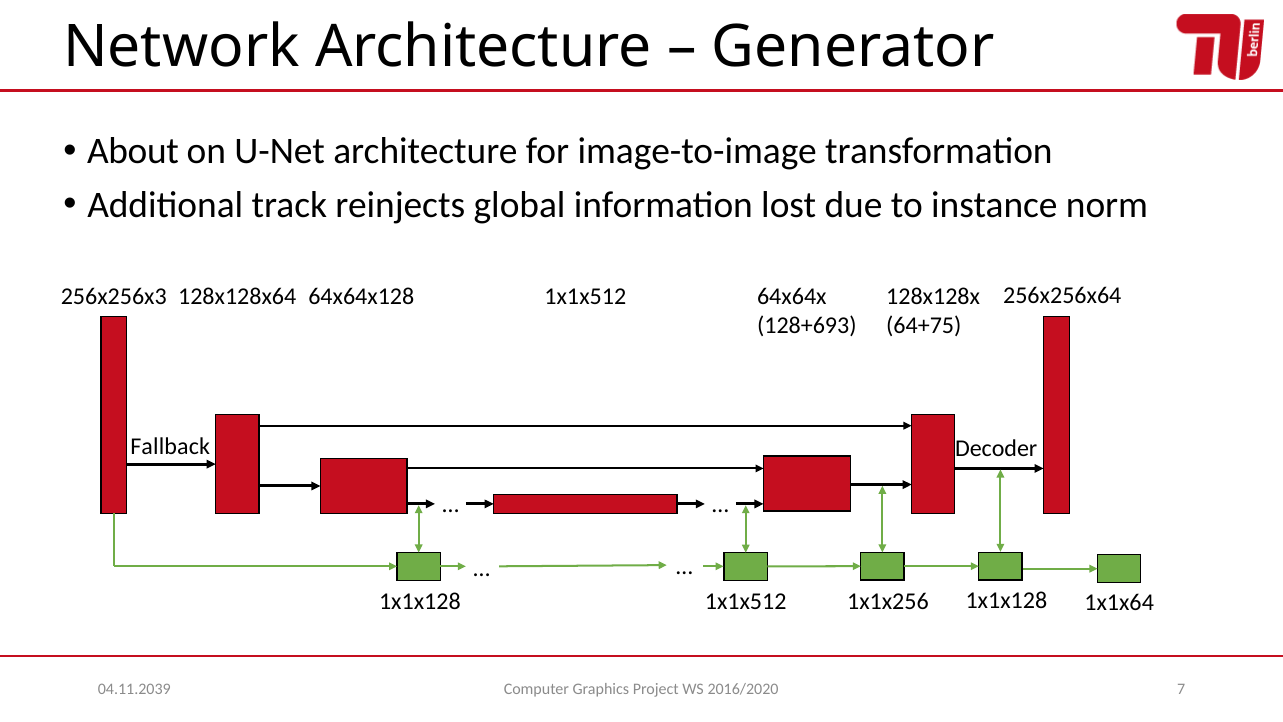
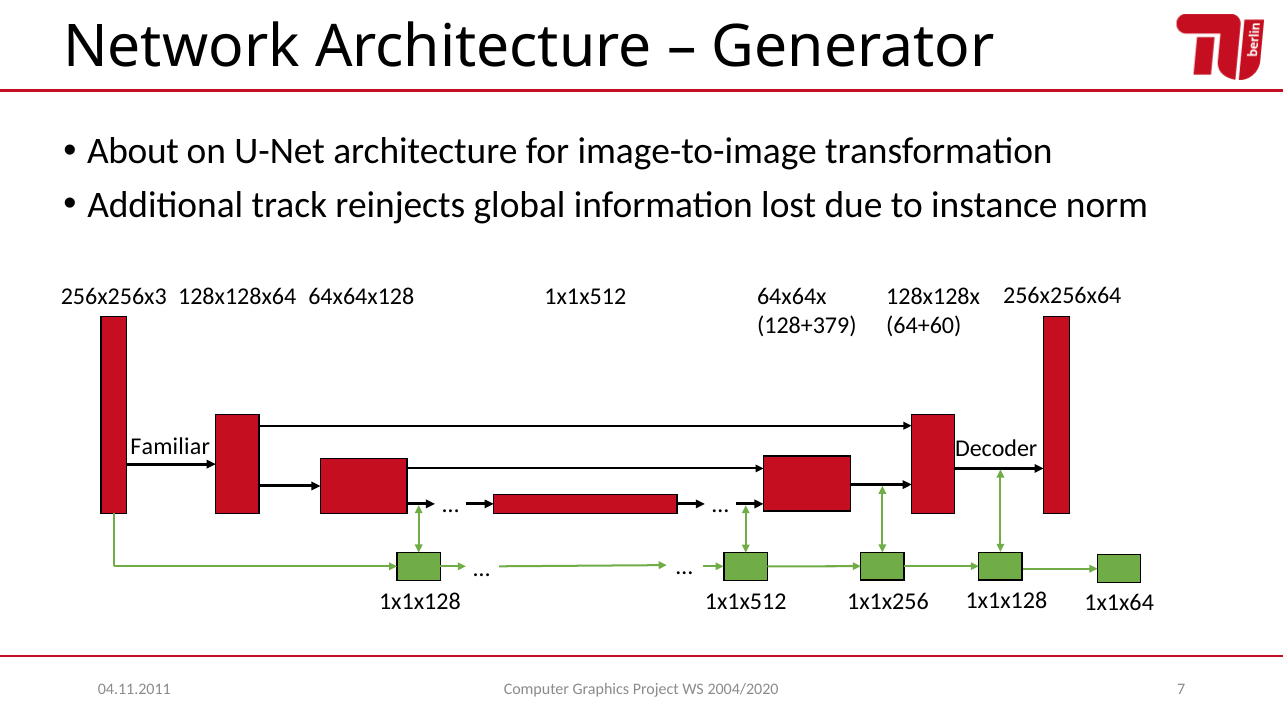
128+693: 128+693 -> 128+379
64+75: 64+75 -> 64+60
Fallback: Fallback -> Familiar
2016/2020: 2016/2020 -> 2004/2020
04.11.2039: 04.11.2039 -> 04.11.2011
